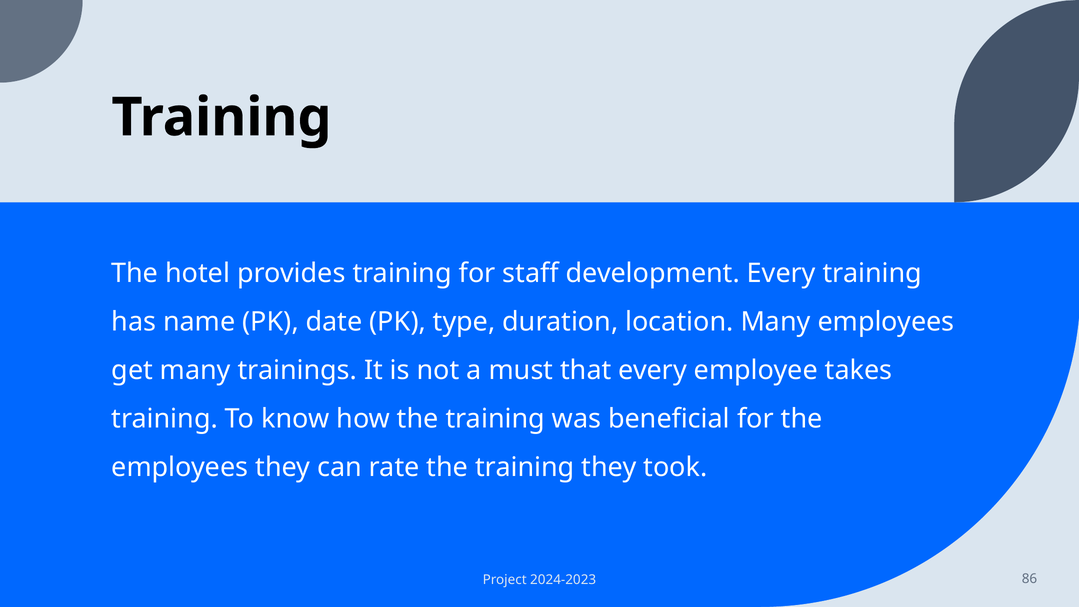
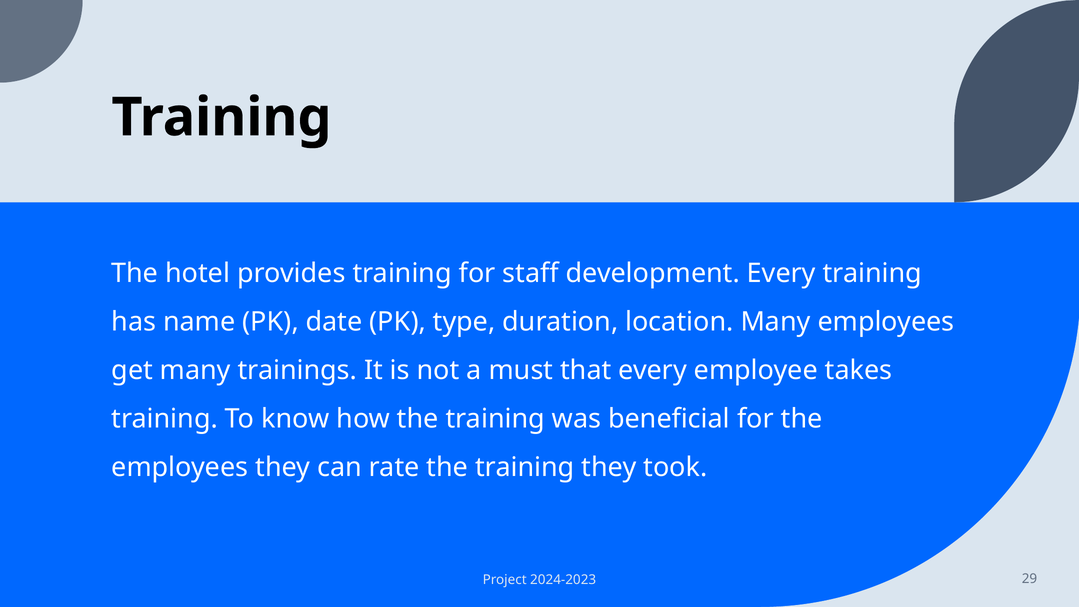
86: 86 -> 29
